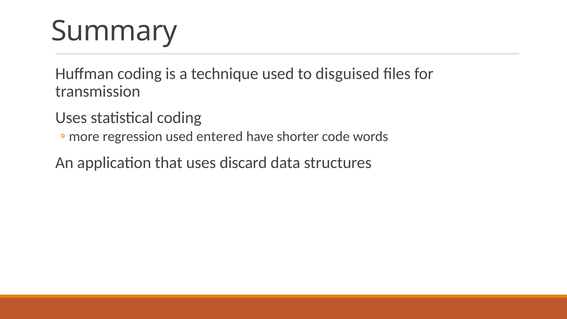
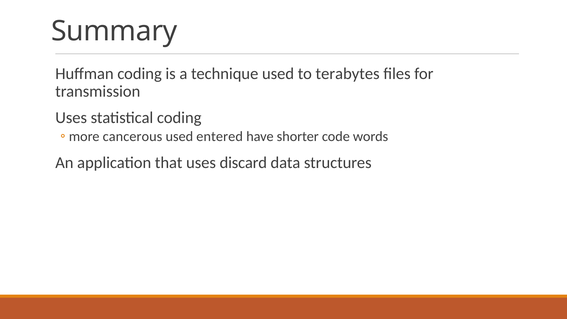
disguised: disguised -> terabytes
regression: regression -> cancerous
